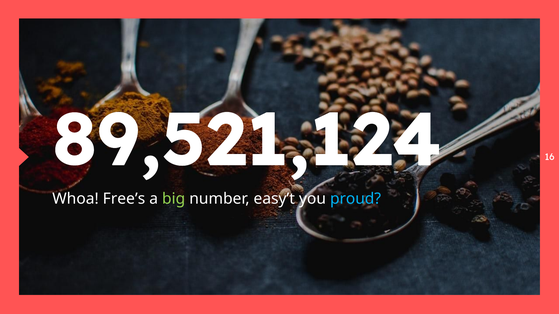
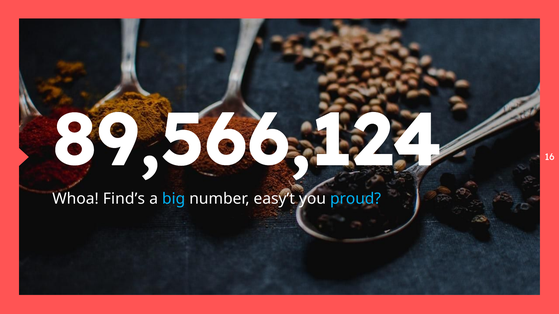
89,521,124: 89,521,124 -> 89,566,124
Free’s: Free’s -> Find’s
big colour: light green -> light blue
